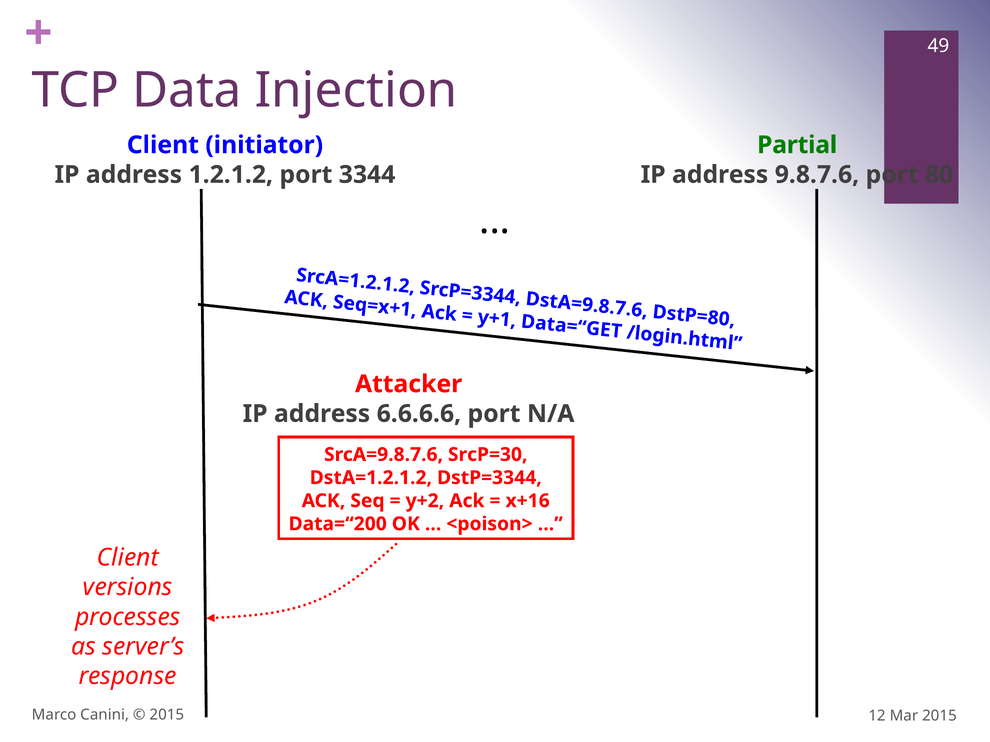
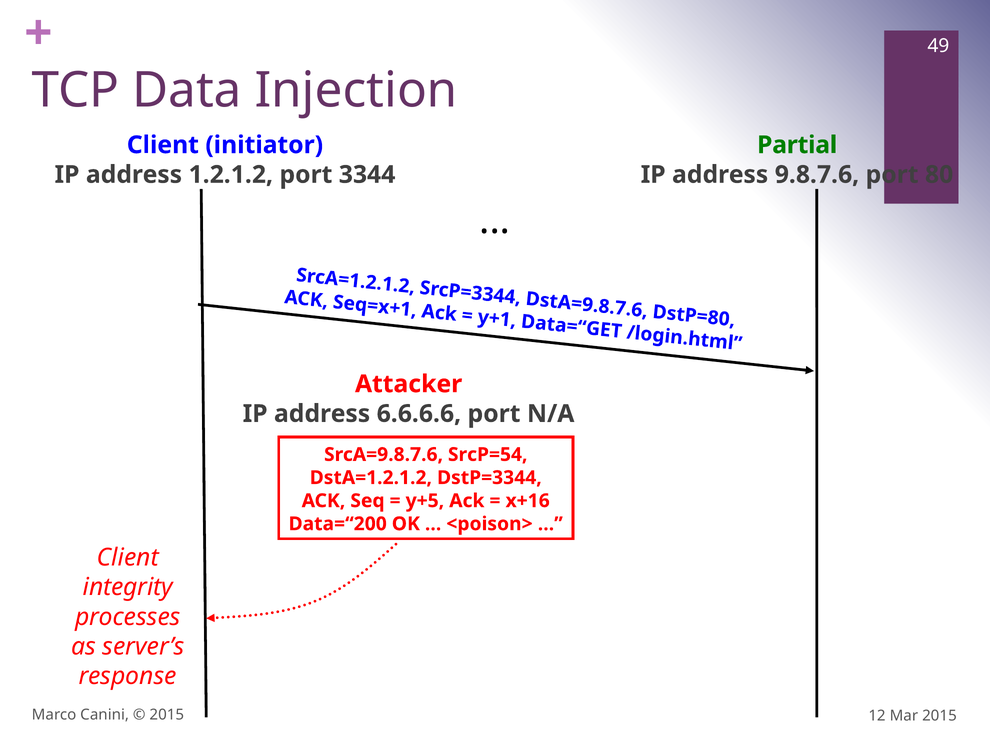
SrcP=30: SrcP=30 -> SrcP=54
y+2: y+2 -> y+5
versions: versions -> integrity
